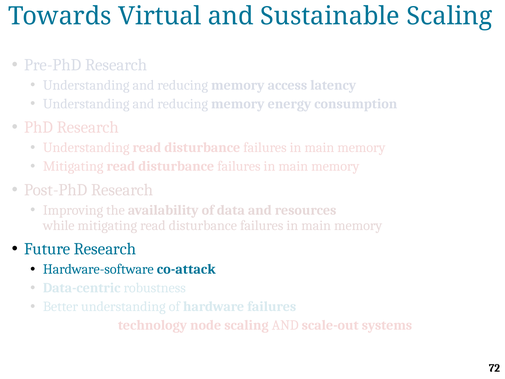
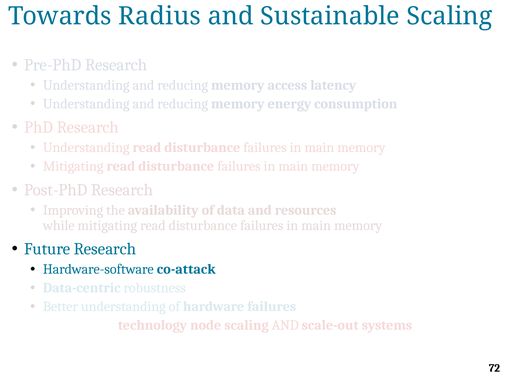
Virtual: Virtual -> Radius
